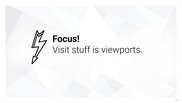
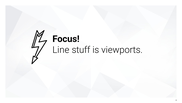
Visit: Visit -> Line
